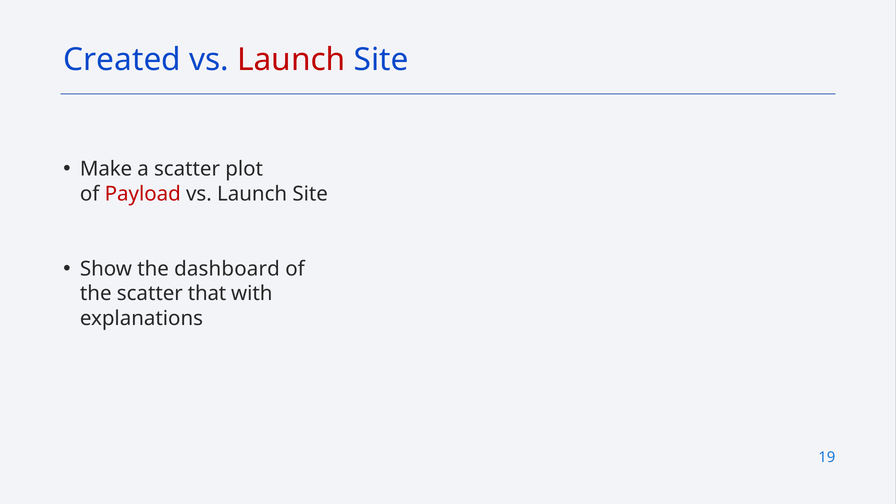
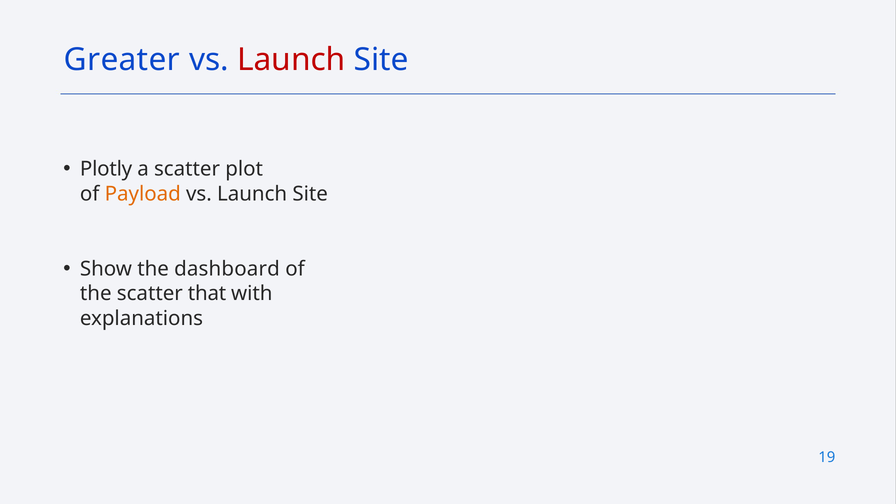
Created: Created -> Greater
Make: Make -> Plotly
Payload colour: red -> orange
